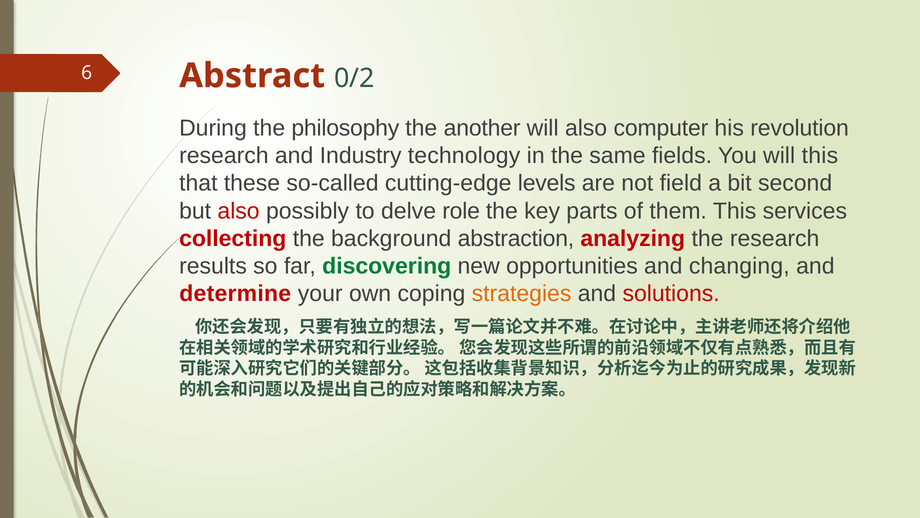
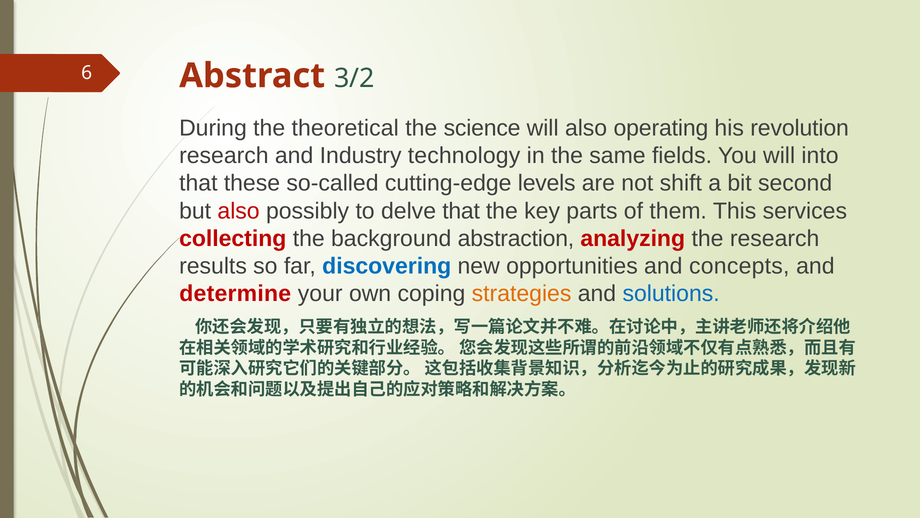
0/2: 0/2 -> 3/2
philosophy: philosophy -> theoretical
another: another -> science
computer: computer -> operating
will this: this -> into
field: field -> shift
delve role: role -> that
discovering colour: green -> blue
changing: changing -> concepts
solutions colour: red -> blue
